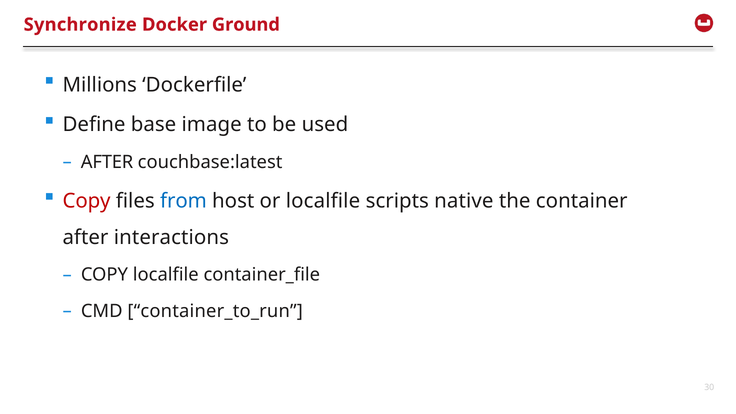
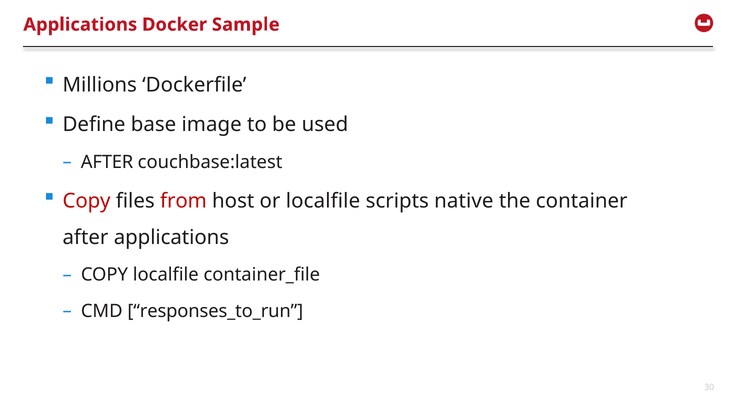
Synchronize at (80, 25): Synchronize -> Applications
Ground: Ground -> Sample
from colour: blue -> red
after interactions: interactions -> applications
container_to_run: container_to_run -> responses_to_run
